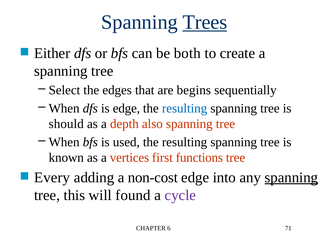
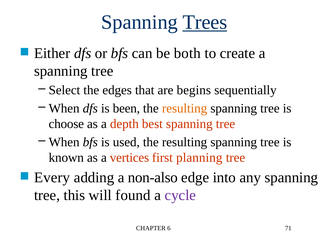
is edge: edge -> been
resulting at (185, 108) colour: blue -> orange
should: should -> choose
also: also -> best
functions: functions -> planning
non-cost: non-cost -> non-also
spanning at (291, 177) underline: present -> none
